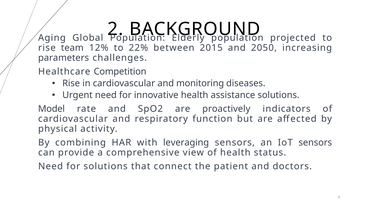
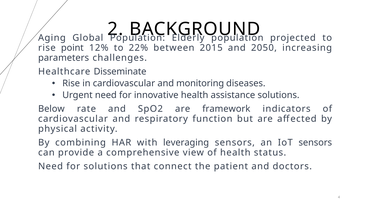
team: team -> point
Competition: Competition -> Disseminate
Model: Model -> Below
proactively: proactively -> framework
